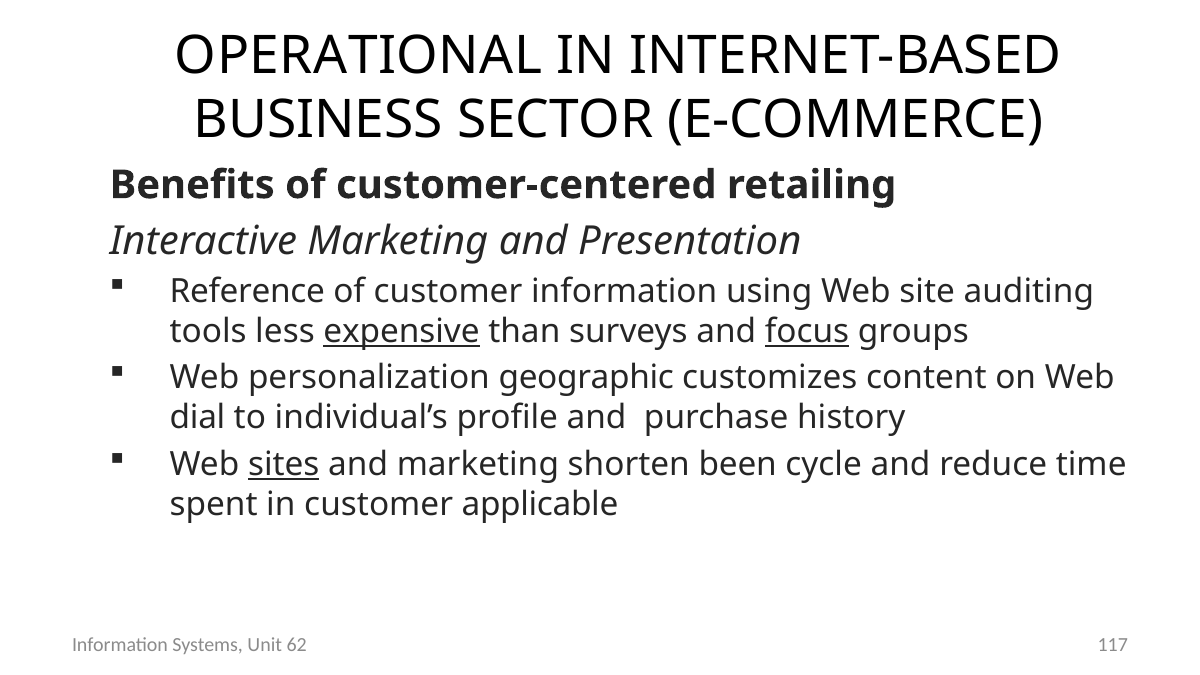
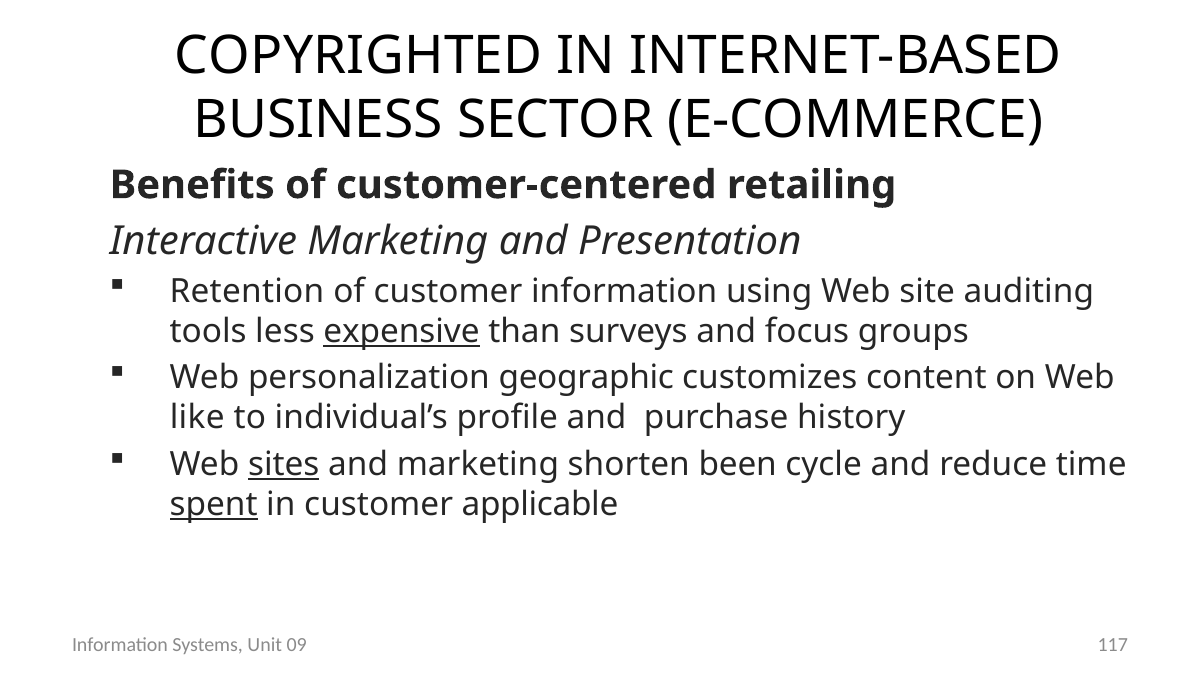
OPERATIONAL: OPERATIONAL -> COPYRIGHTED
Reference: Reference -> Retention
focus underline: present -> none
dial: dial -> like
spent underline: none -> present
62: 62 -> 09
